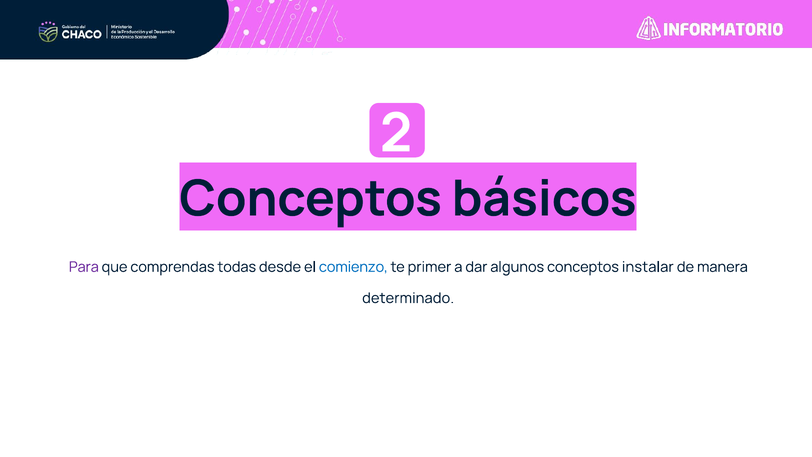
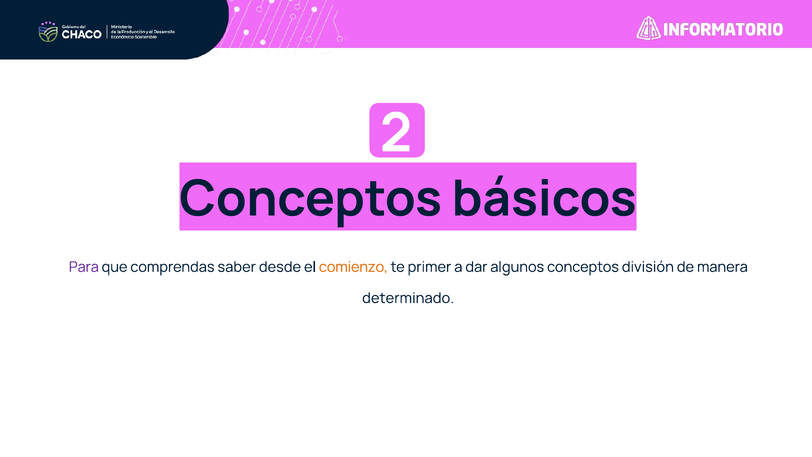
todas: todas -> saber
comienzo colour: blue -> orange
instalar: instalar -> división
